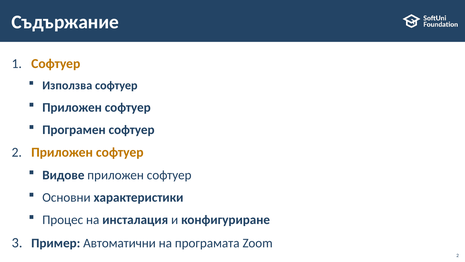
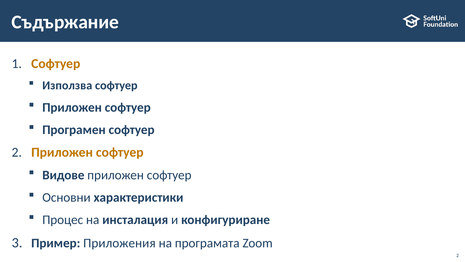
Автоматични: Автоматични -> Приложения
